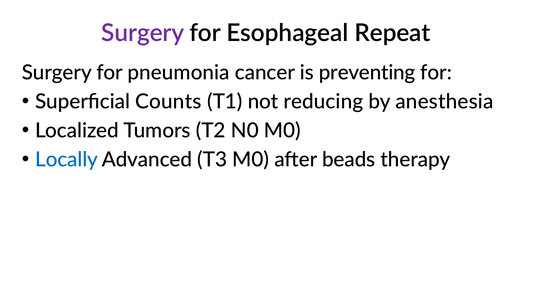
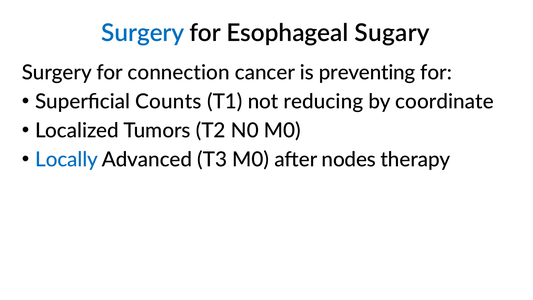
Surgery at (143, 33) colour: purple -> blue
Repeat: Repeat -> Sugary
pneumonia: pneumonia -> connection
anesthesia: anesthesia -> coordinate
beads: beads -> nodes
